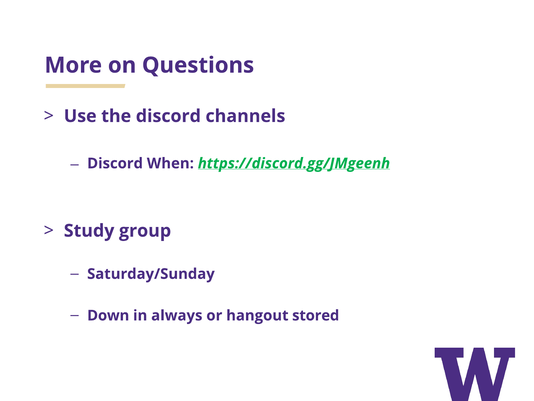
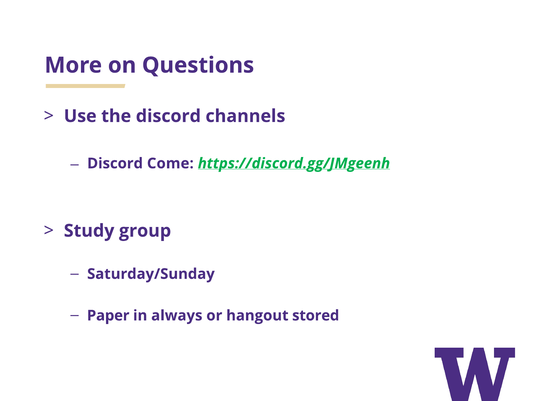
When: When -> Come
Down: Down -> Paper
